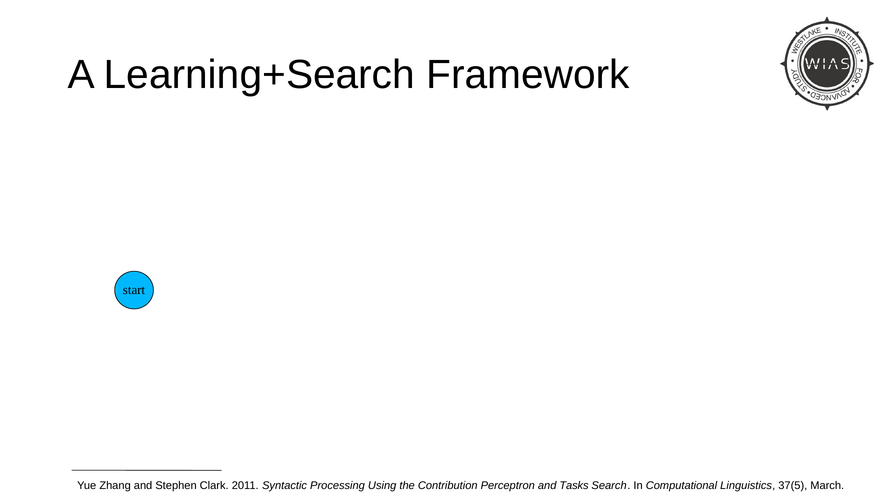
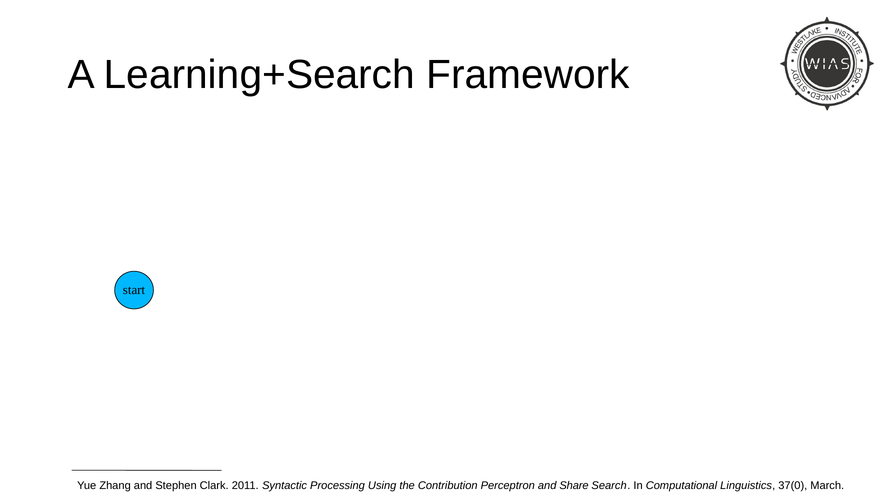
Tasks: Tasks -> Share
37(5: 37(5 -> 37(0
